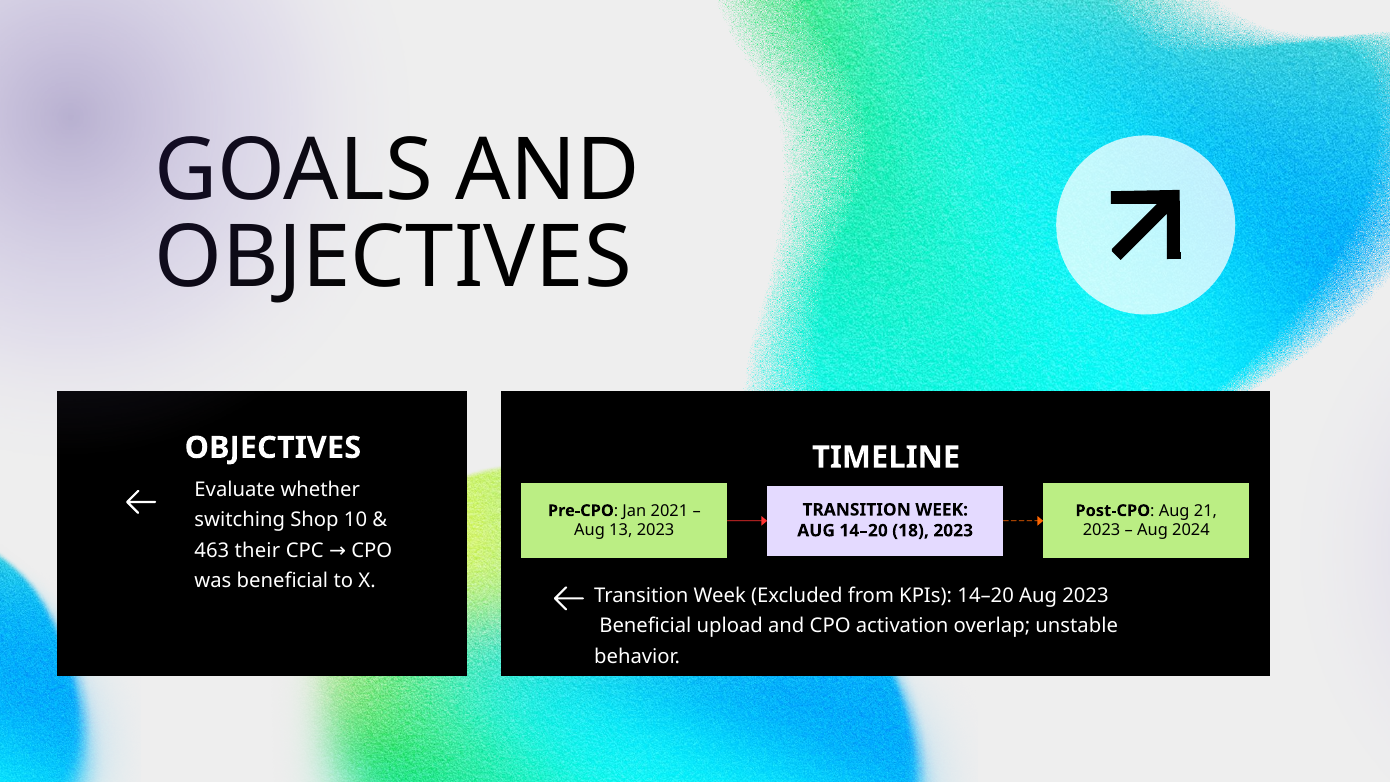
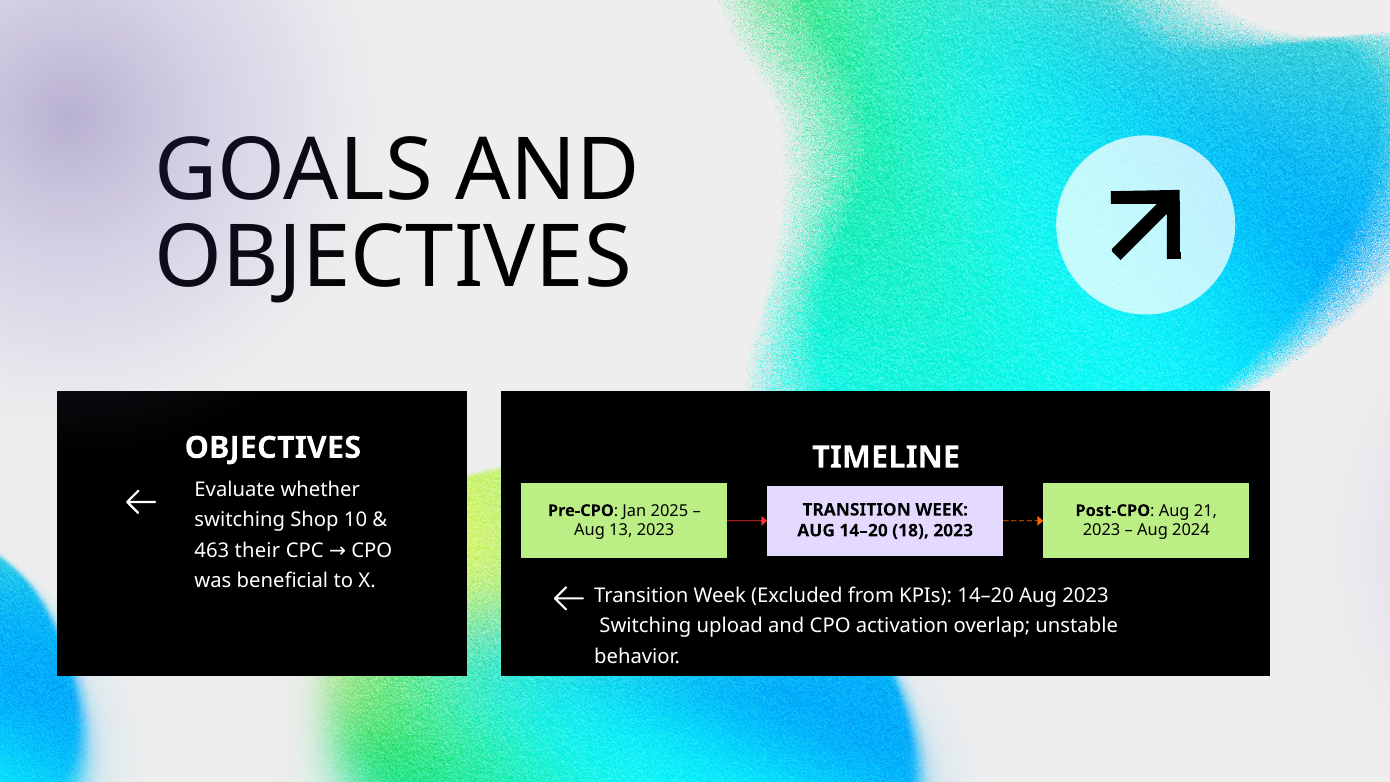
2021: 2021 -> 2025
Beneficial at (645, 626): Beneficial -> Switching
